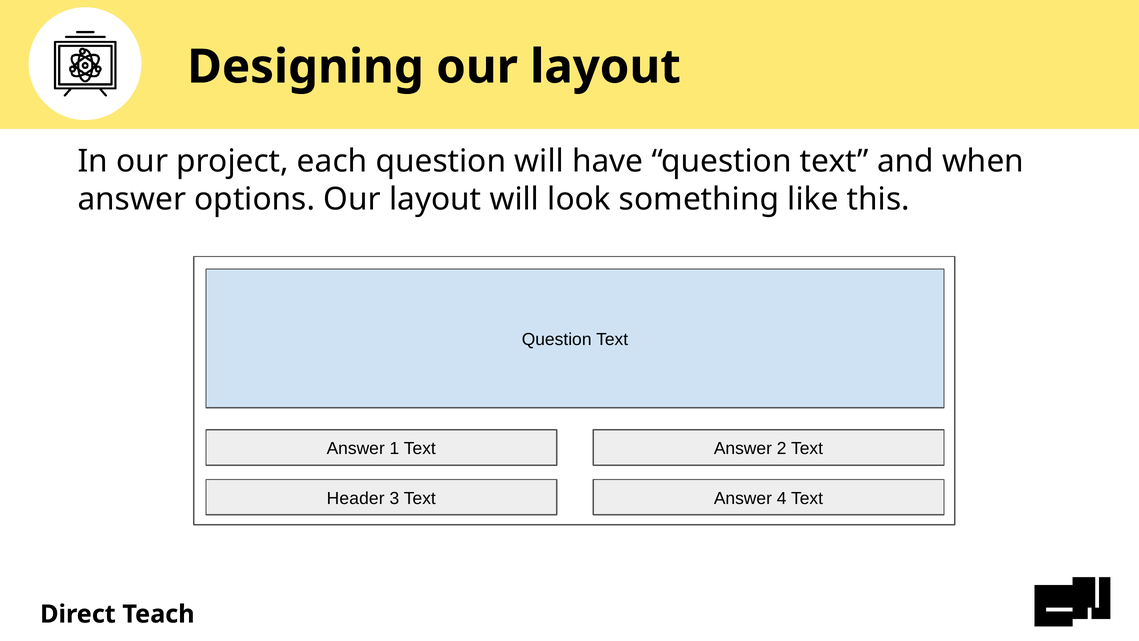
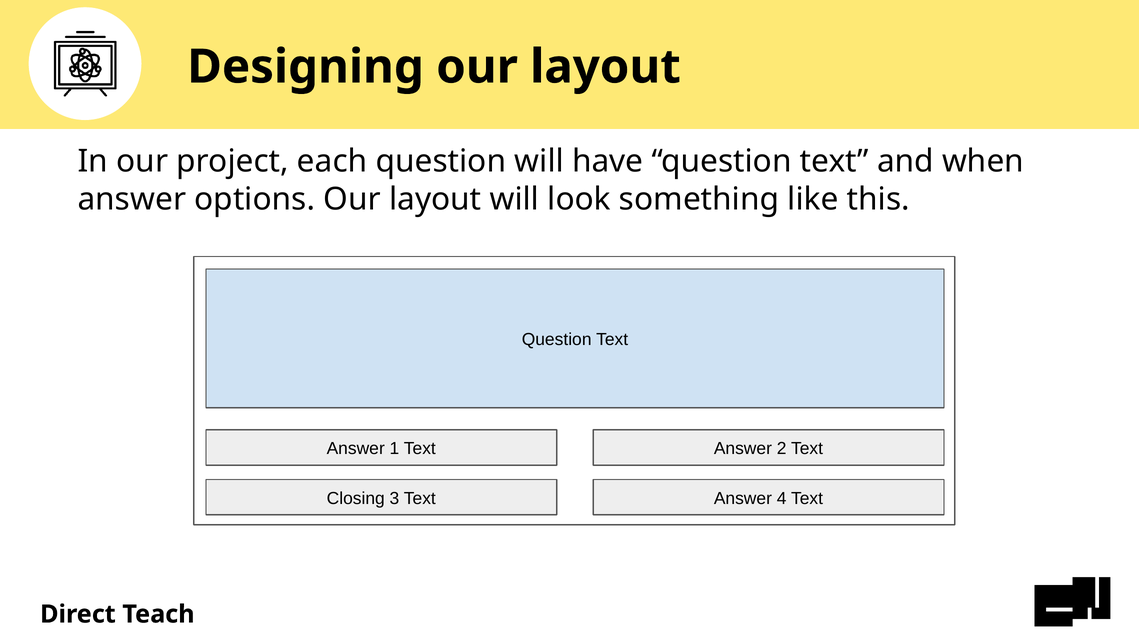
Header: Header -> Closing
